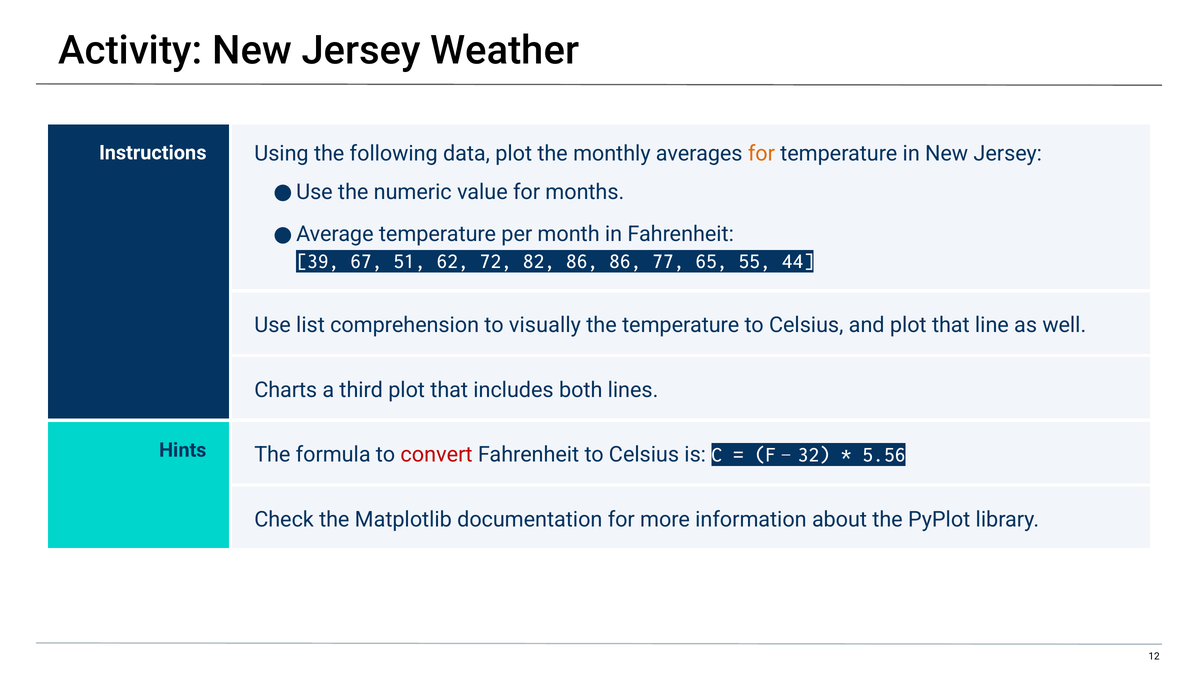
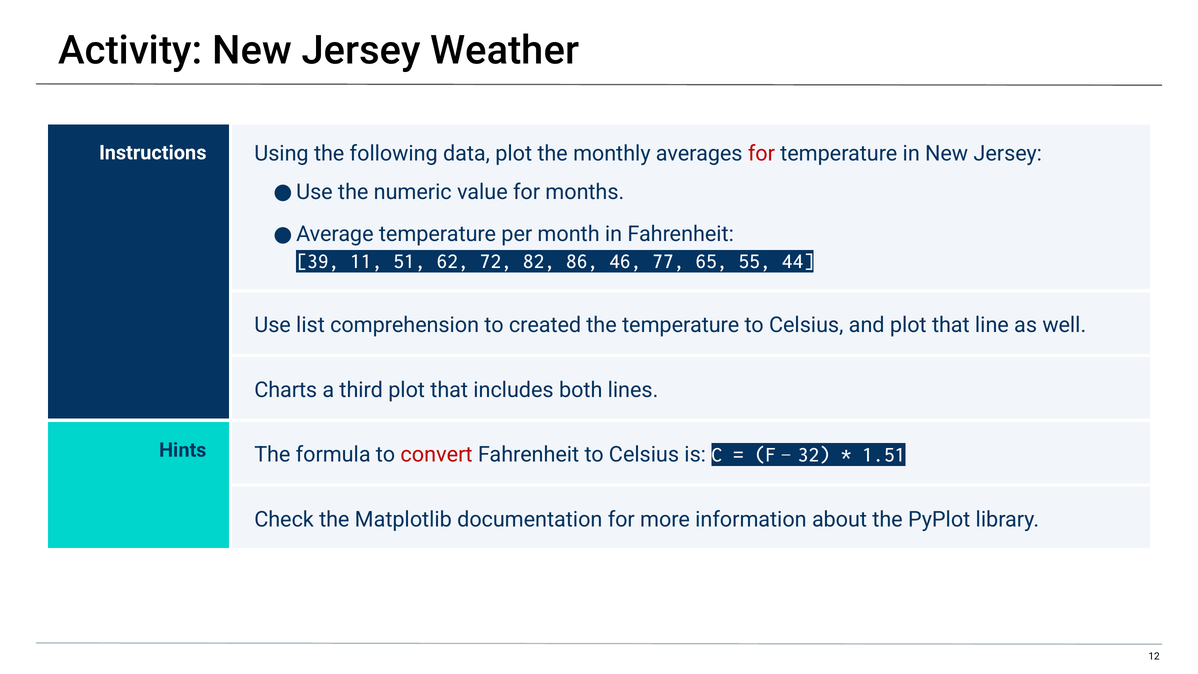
for at (761, 154) colour: orange -> red
67: 67 -> 11
86 86: 86 -> 46
visually: visually -> created
5.56: 5.56 -> 1.51
